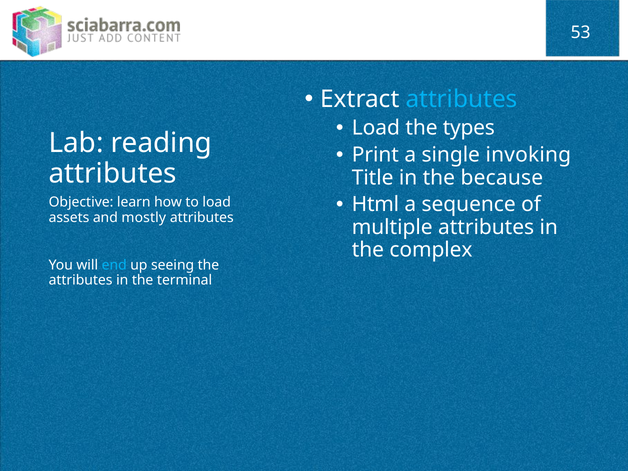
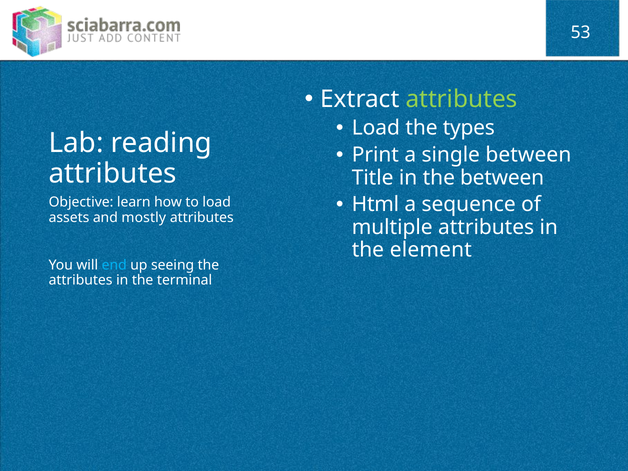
attributes at (462, 99) colour: light blue -> light green
single invoking: invoking -> between
the because: because -> between
complex: complex -> element
